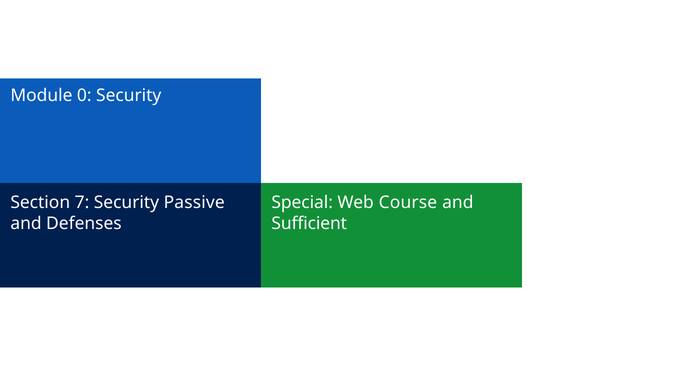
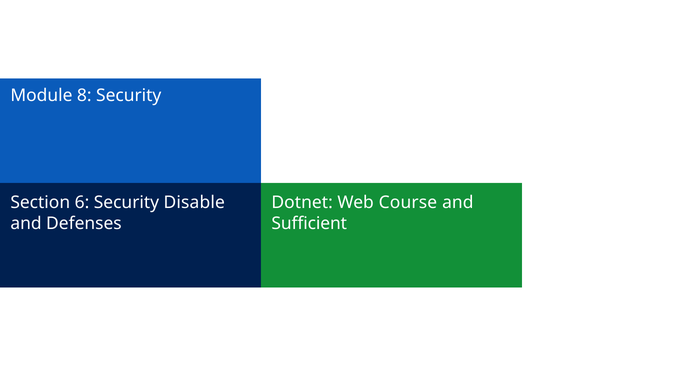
0: 0 -> 8
7: 7 -> 6
Passive: Passive -> Disable
Special: Special -> Dotnet
